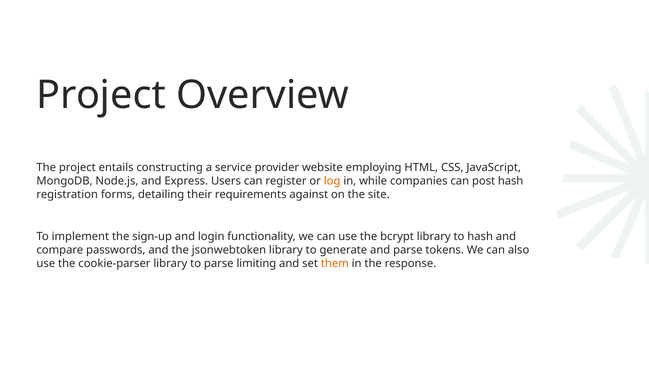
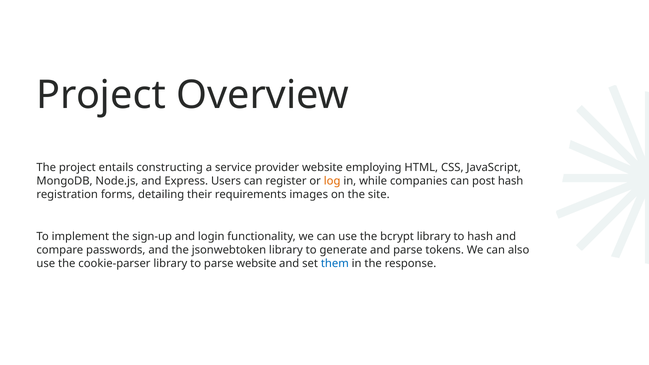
against: against -> images
parse limiting: limiting -> website
them colour: orange -> blue
